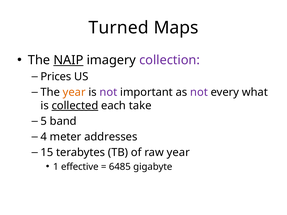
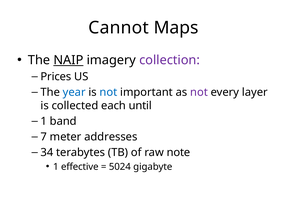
Turned: Turned -> Cannot
year at (74, 92) colour: orange -> blue
not at (108, 92) colour: purple -> blue
what: what -> layer
collected underline: present -> none
take: take -> until
5 at (44, 121): 5 -> 1
4: 4 -> 7
15: 15 -> 34
raw year: year -> note
6485: 6485 -> 5024
